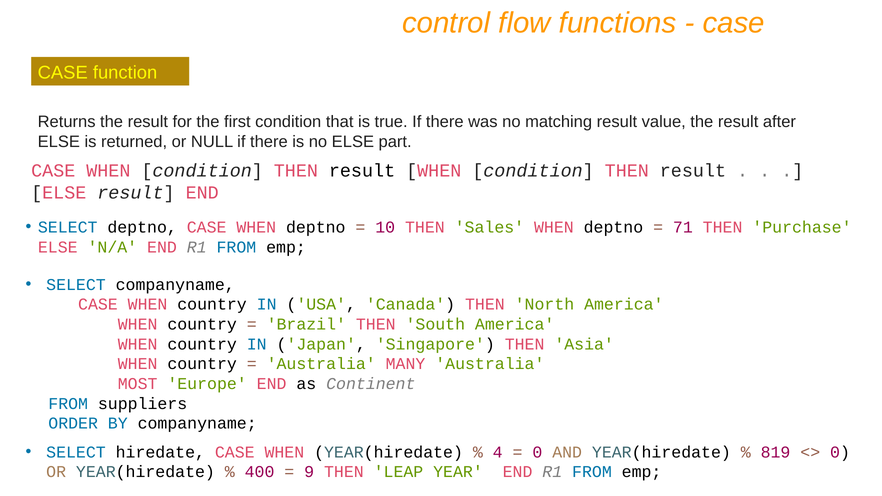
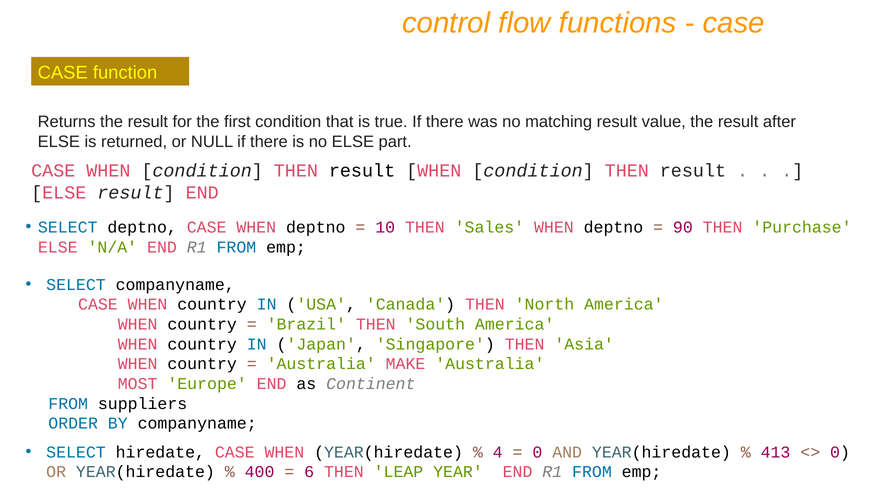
71: 71 -> 90
MANY: MANY -> MAKE
819: 819 -> 413
9: 9 -> 6
